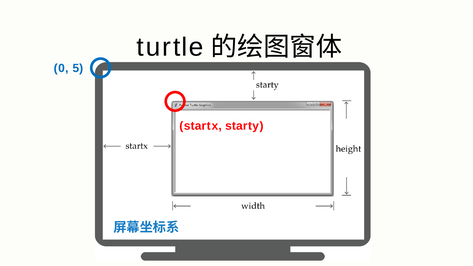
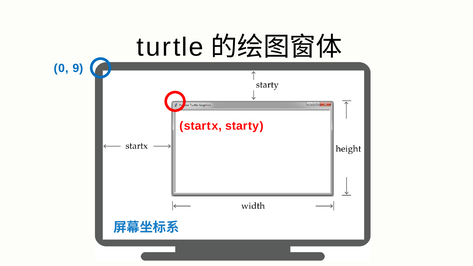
5: 5 -> 9
